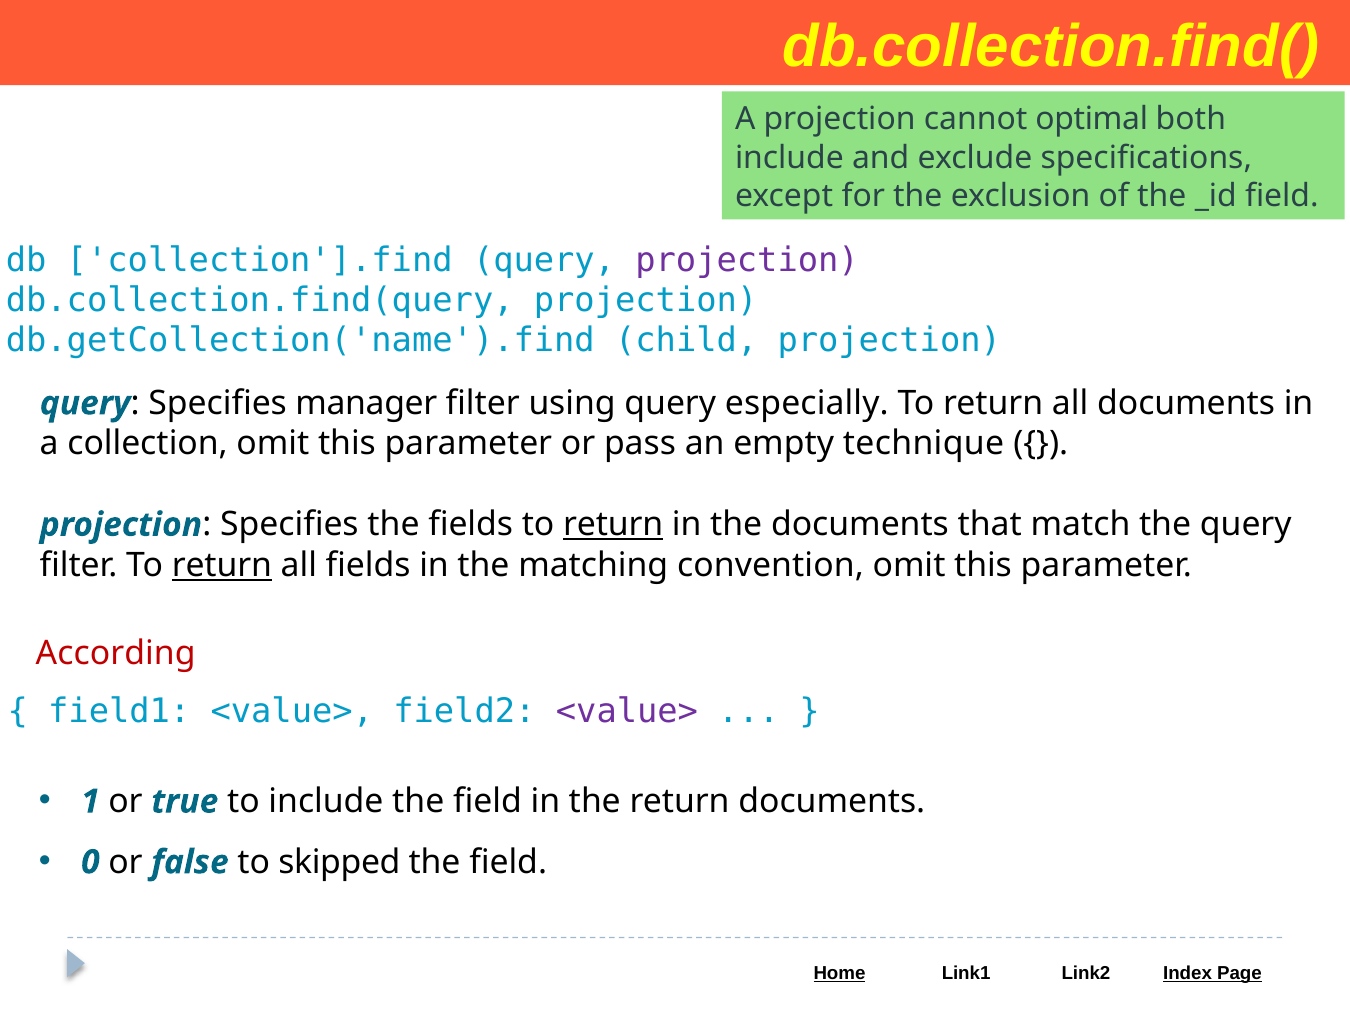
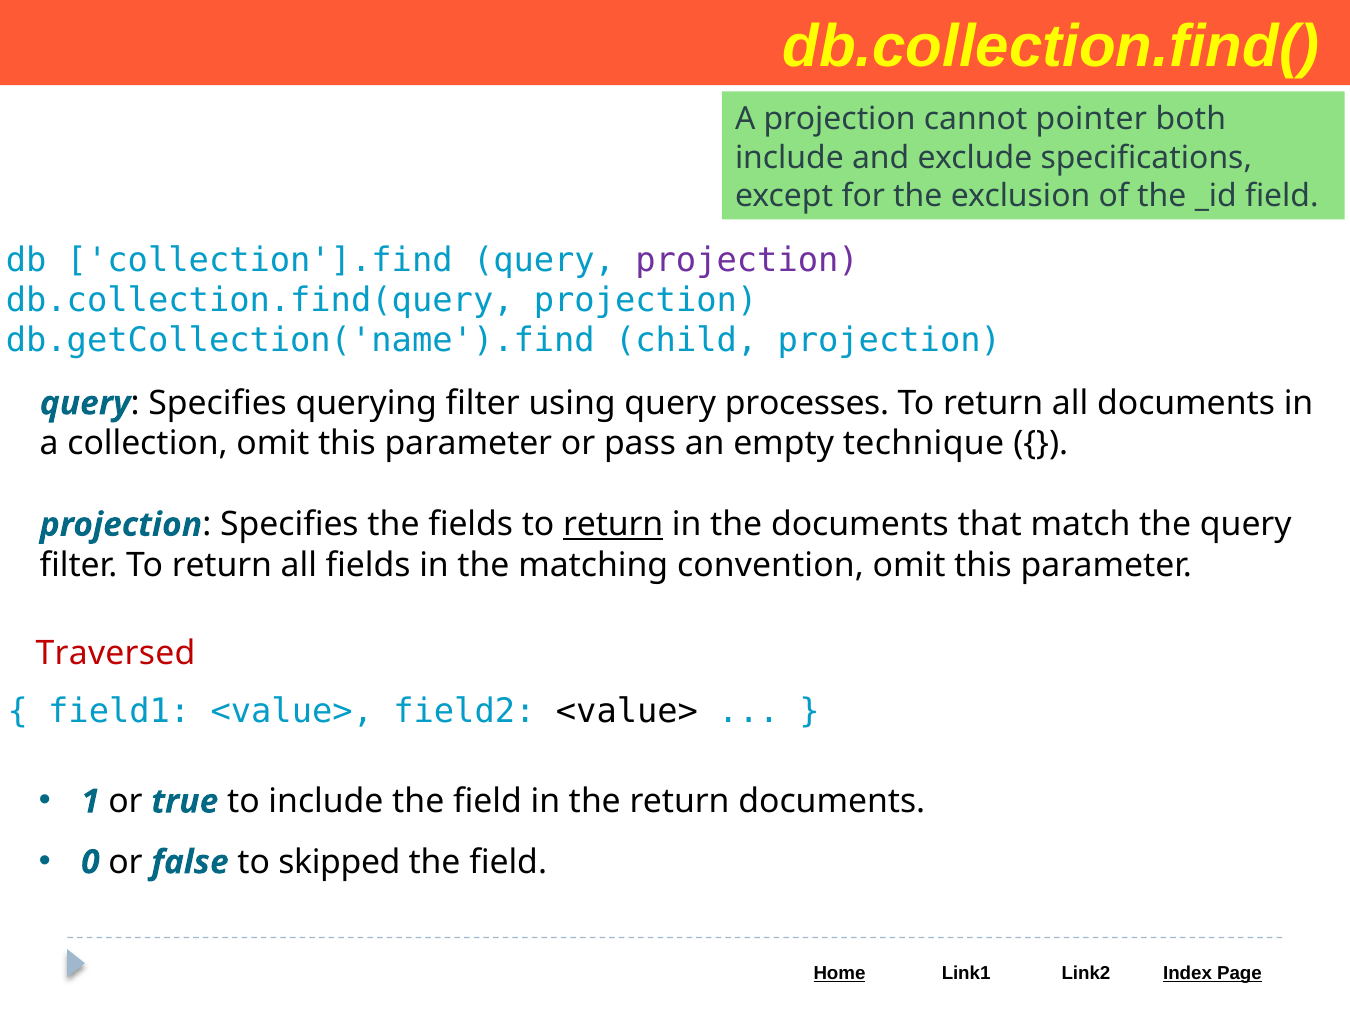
optimal: optimal -> pointer
manager: manager -> querying
especially: especially -> processes
return at (222, 565) underline: present -> none
According: According -> Traversed
<value> at (627, 712) colour: purple -> black
